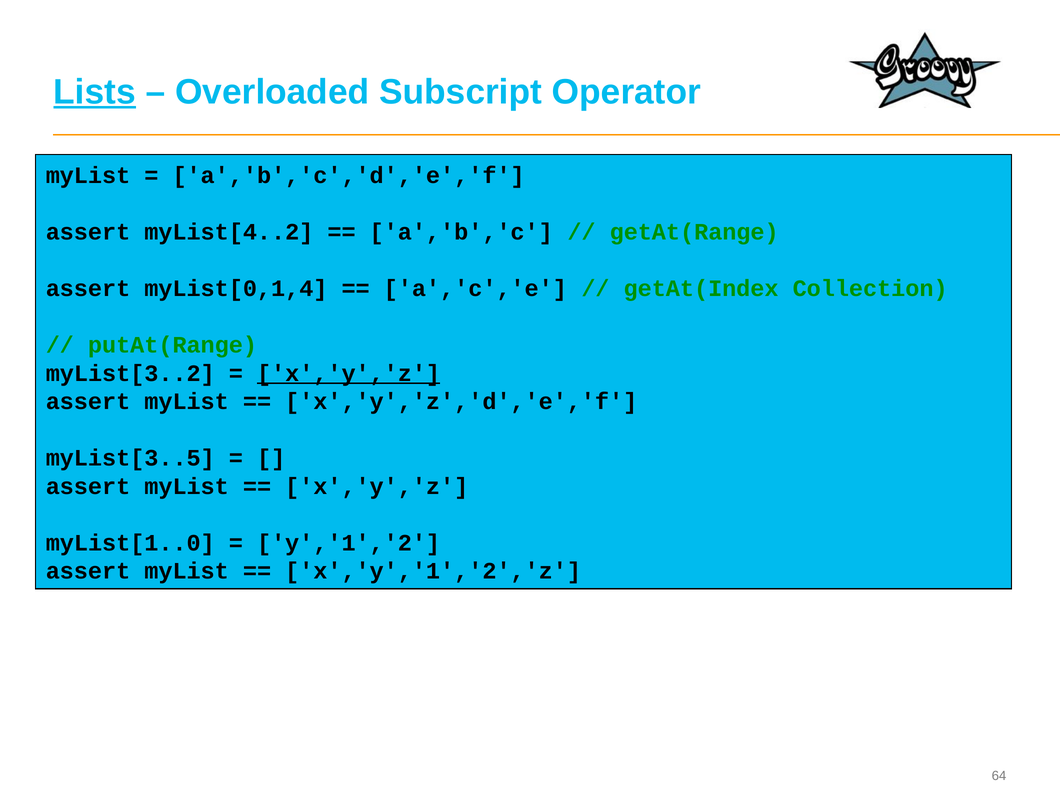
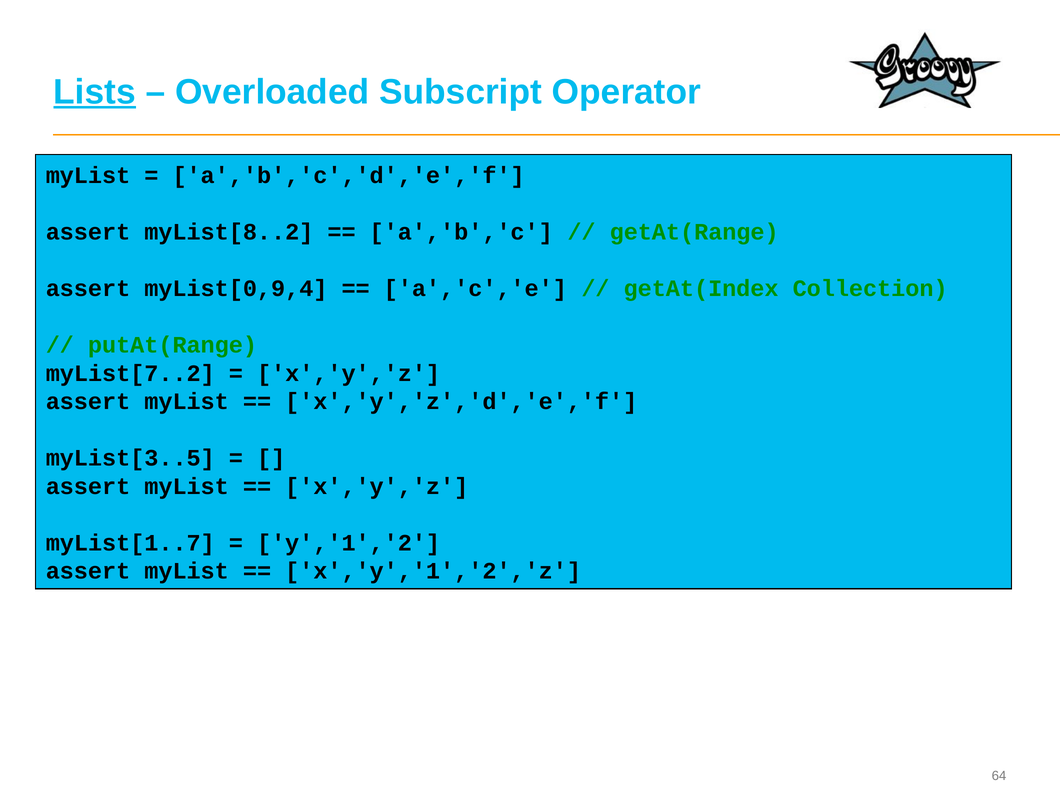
myList[4..2: myList[4..2 -> myList[8..2
myList[0,1,4: myList[0,1,4 -> myList[0,9,4
myList[3..2: myList[3..2 -> myList[7..2
x','y','z at (349, 373) underline: present -> none
myList[1..0: myList[1..0 -> myList[1..7
